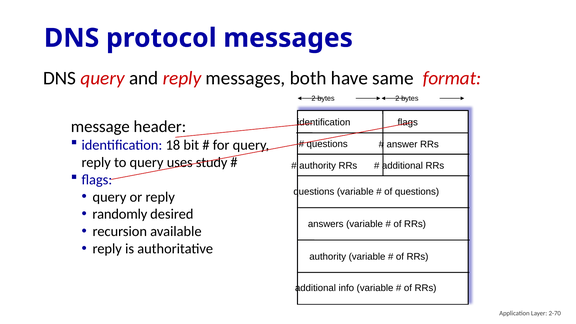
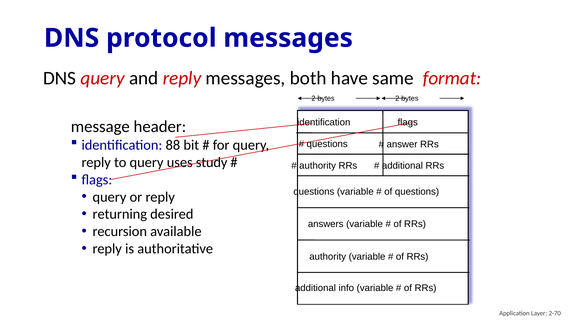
18: 18 -> 88
randomly: randomly -> returning
